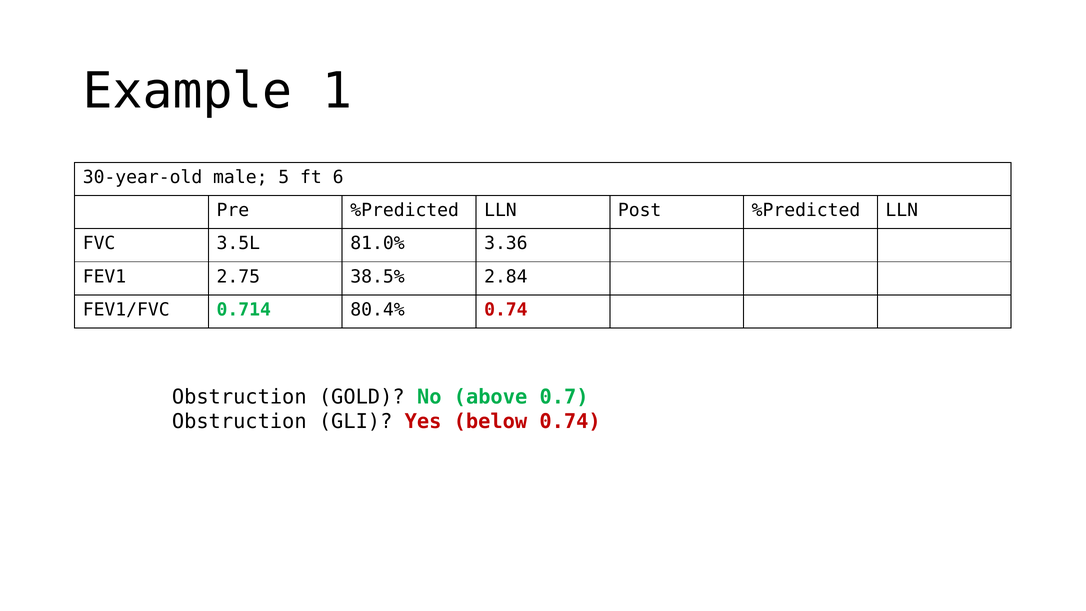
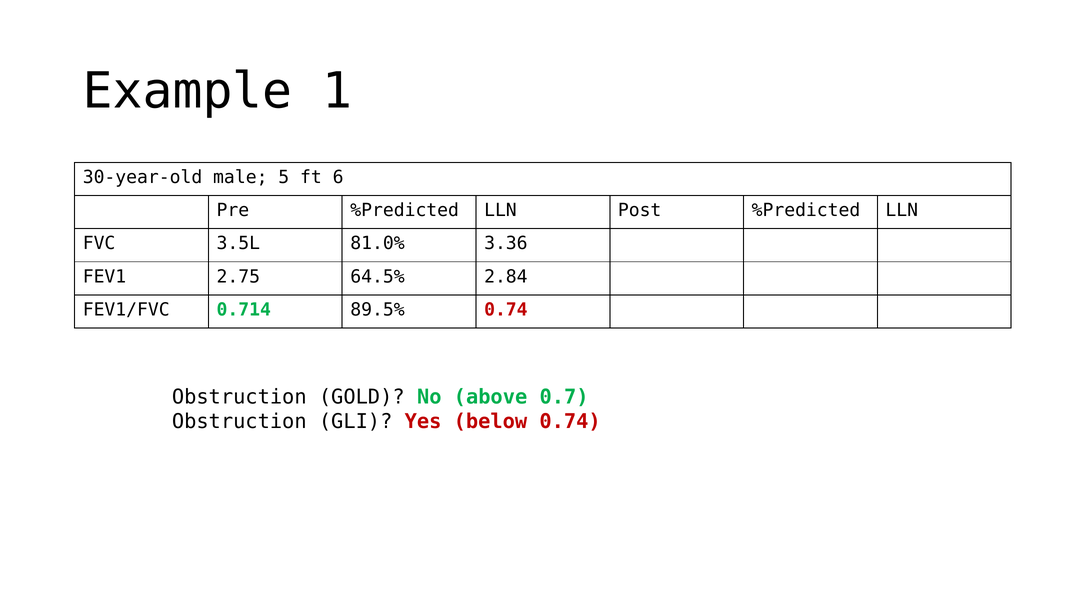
38.5%: 38.5% -> 64.5%
80.4%: 80.4% -> 89.5%
